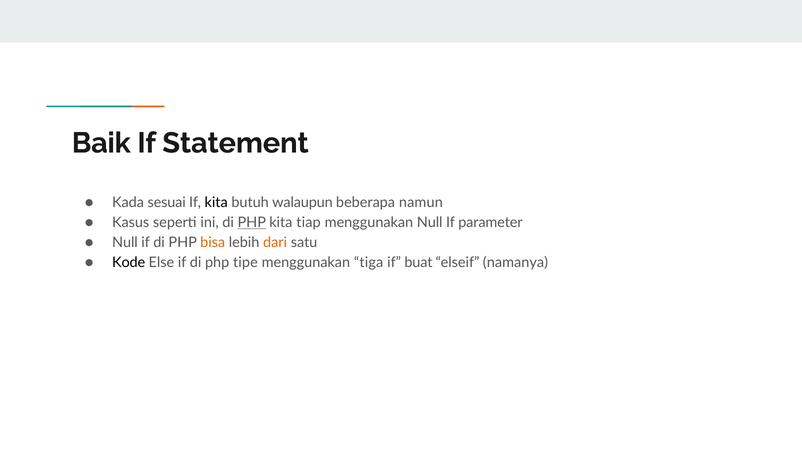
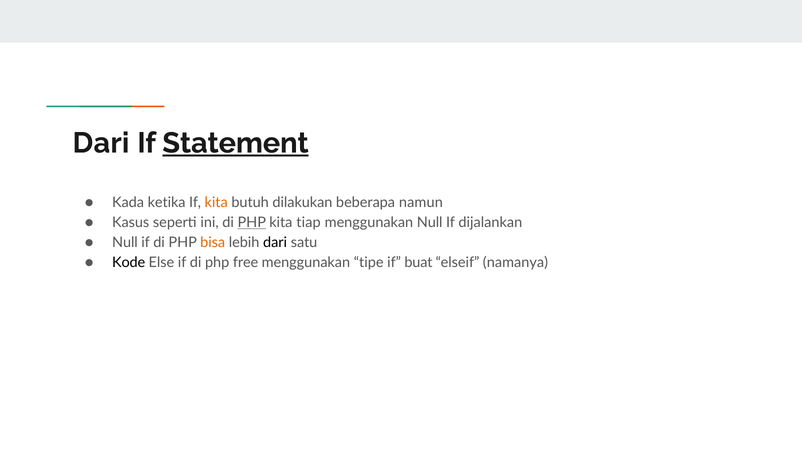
Baik at (101, 143): Baik -> Dari
Statement underline: none -> present
sesuai: sesuai -> ketika
kita at (216, 203) colour: black -> orange
walaupun: walaupun -> dilakukan
parameter: parameter -> dijalankan
dari at (275, 243) colour: orange -> black
tipe: tipe -> free
tiga: tiga -> tipe
